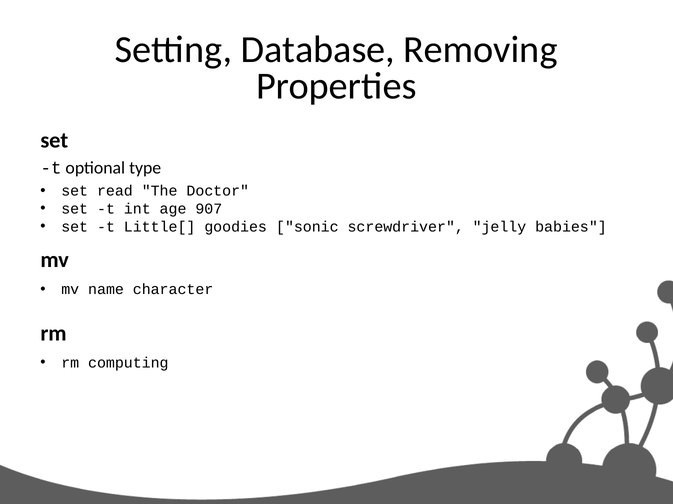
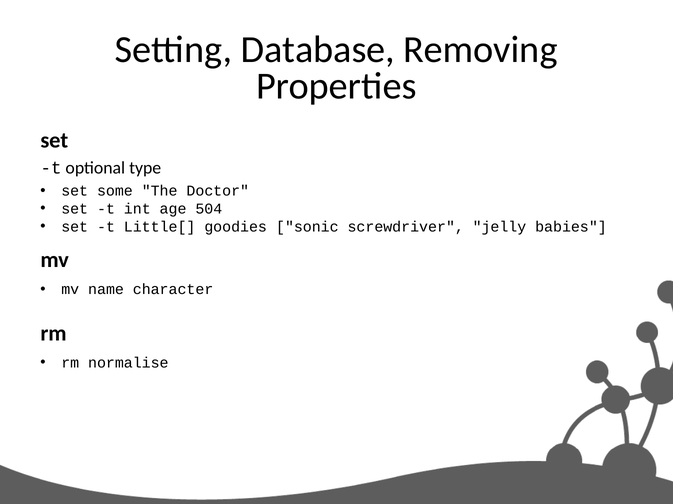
read: read -> some
907: 907 -> 504
computing: computing -> normalise
